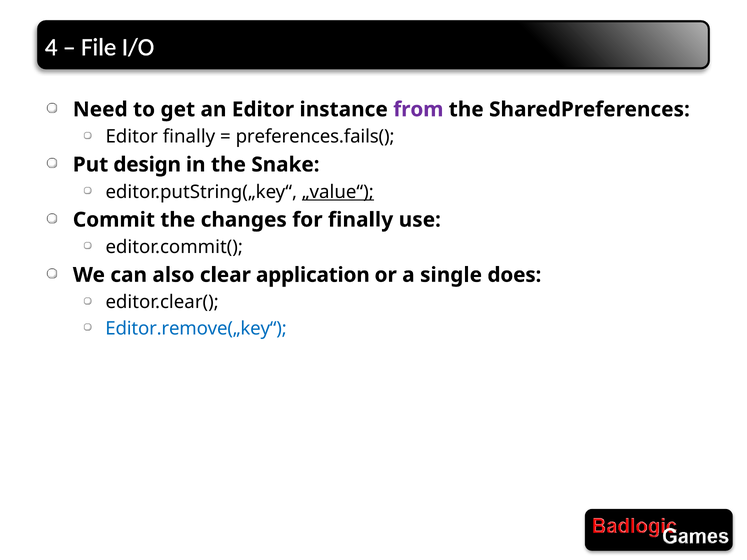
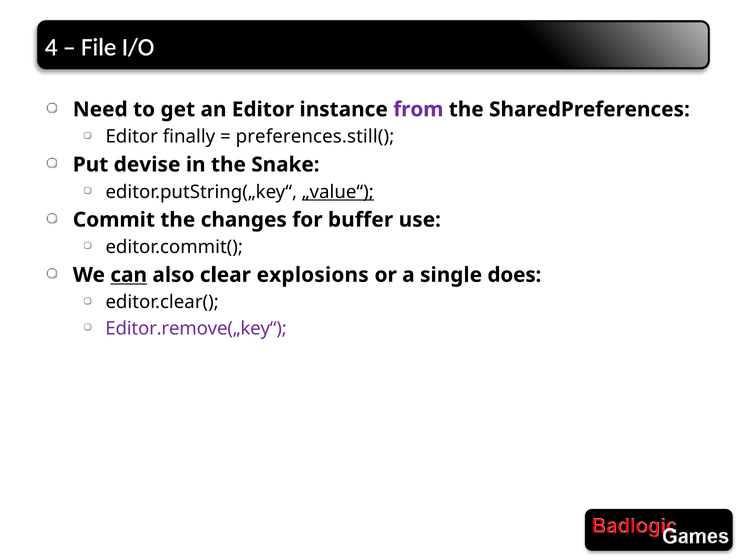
preferences.fails(: preferences.fails( -> preferences.still(
design: design -> devise
for finally: finally -> buffer
can underline: none -> present
application: application -> explosions
Editor.remove(„key“ colour: blue -> purple
